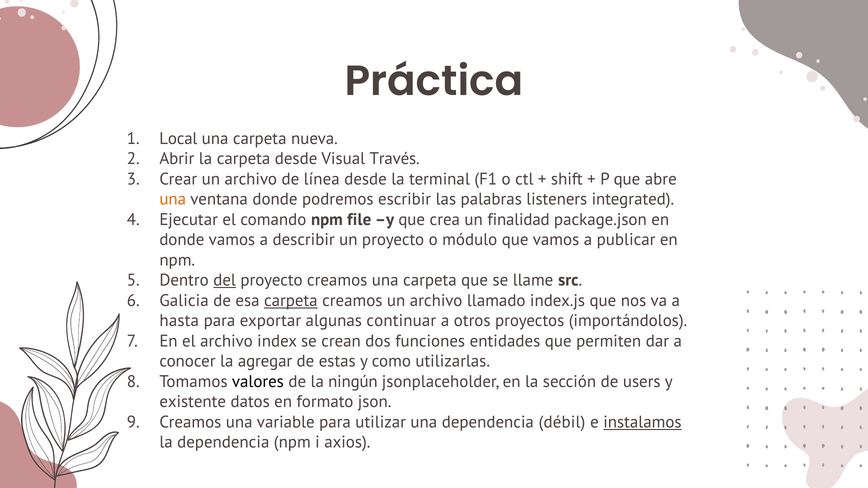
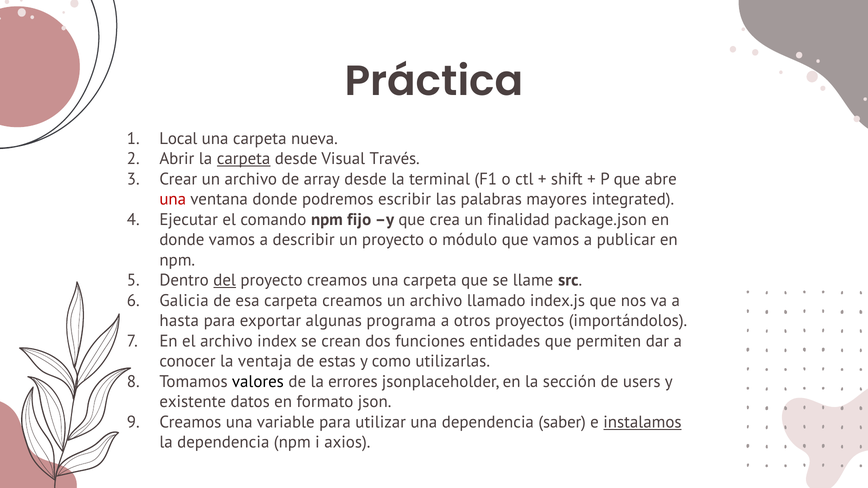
carpeta at (244, 159) underline: none -> present
línea: línea -> array
una at (173, 199) colour: orange -> red
listeners: listeners -> mayores
file: file -> fijo
carpeta at (291, 301) underline: present -> none
continuar: continuar -> programa
agregar: agregar -> ventaja
ningún: ningún -> errores
débil: débil -> saber
